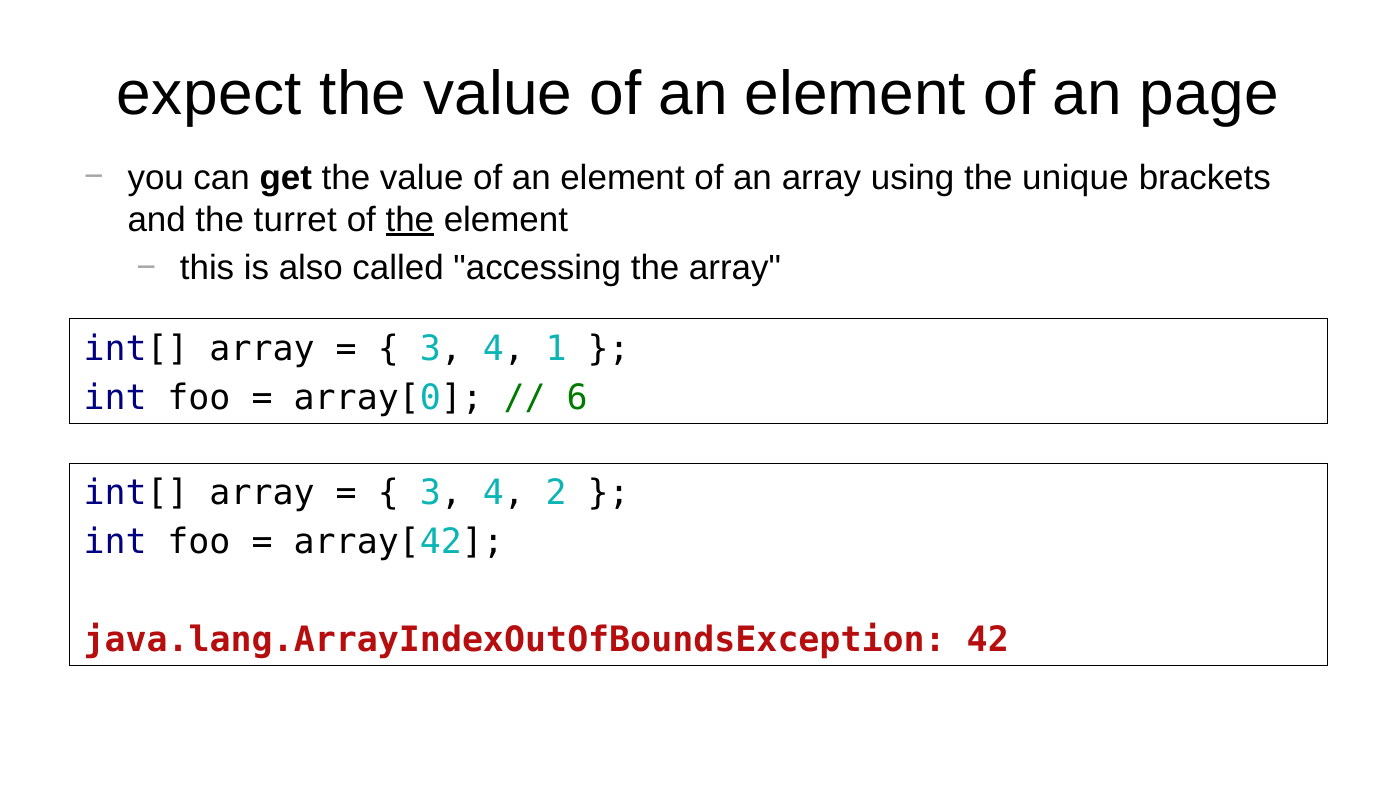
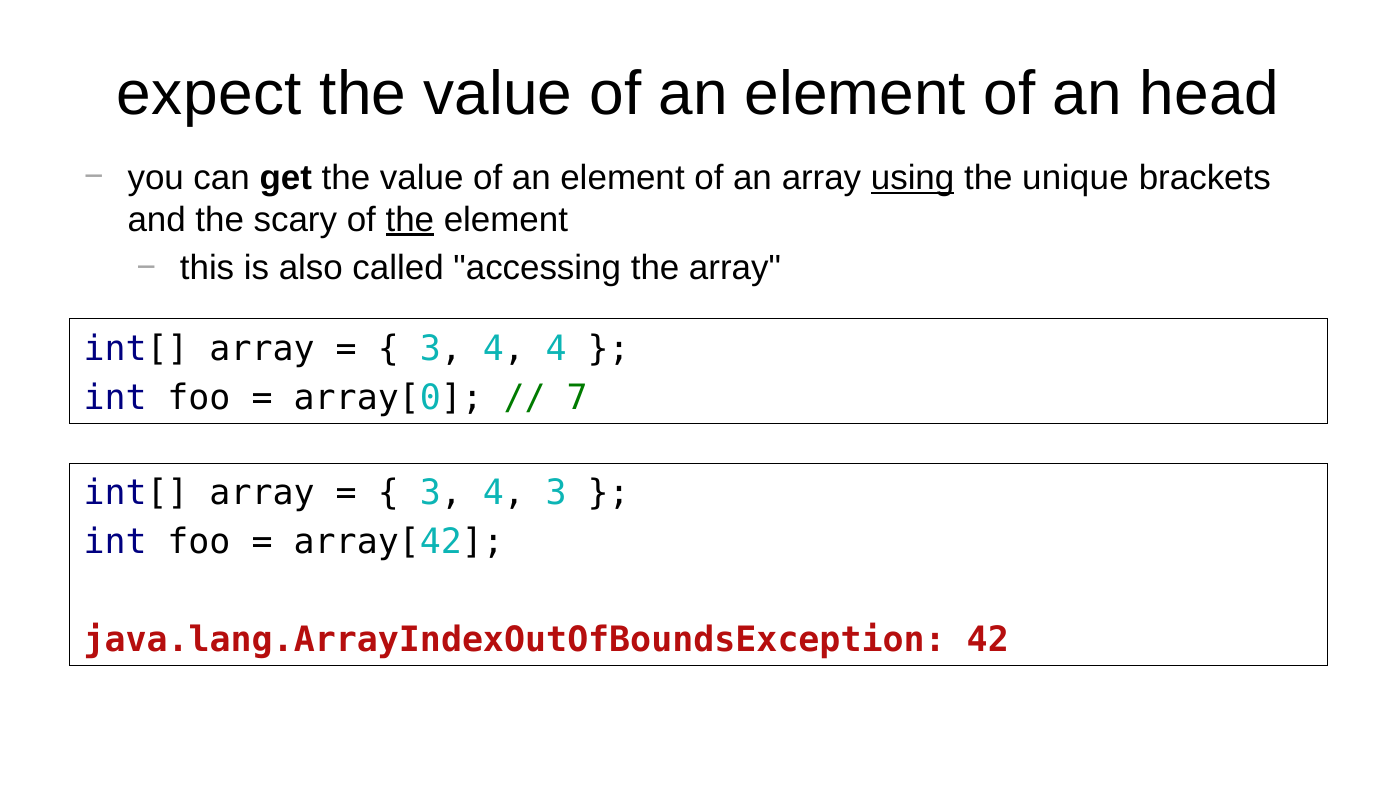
page: page -> head
using underline: none -> present
turret: turret -> scary
4 1: 1 -> 4
6: 6 -> 7
4 2: 2 -> 3
